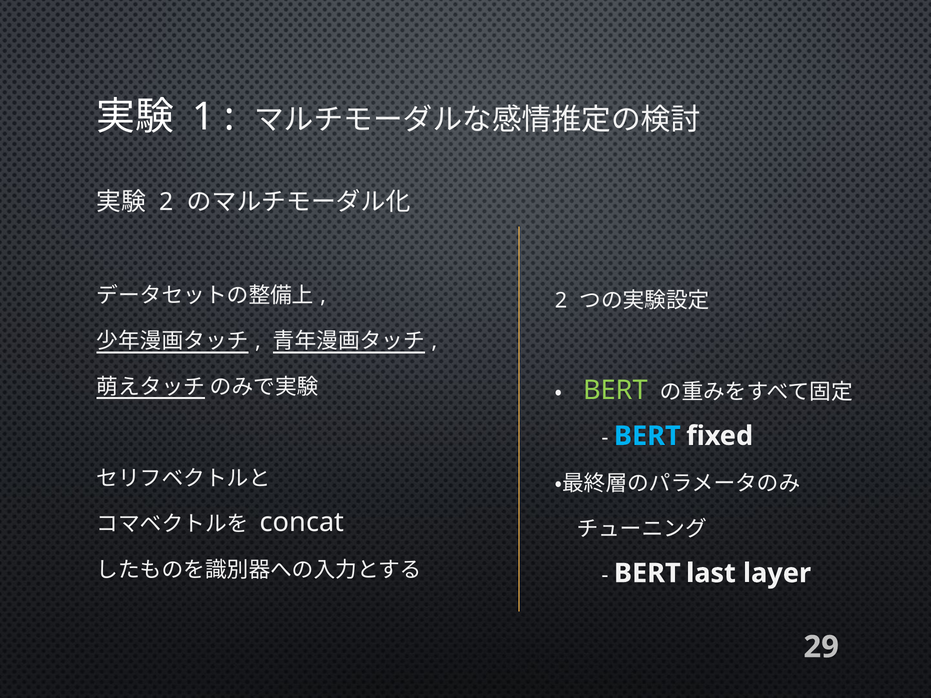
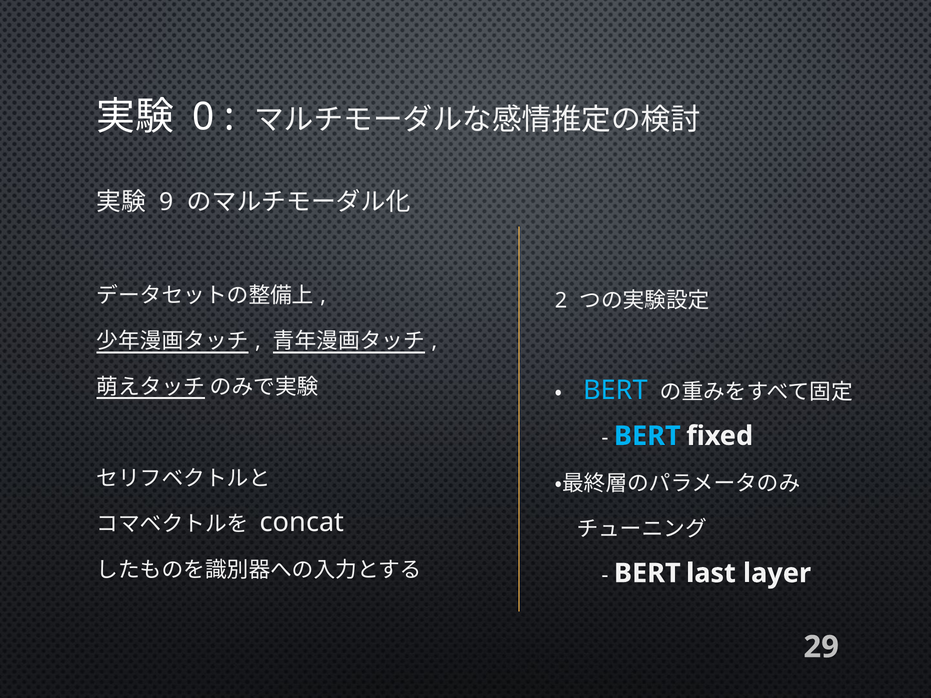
1: 1 -> 0
2 at (166, 202): 2 -> 9
BERT at (615, 390) colour: light green -> light blue
